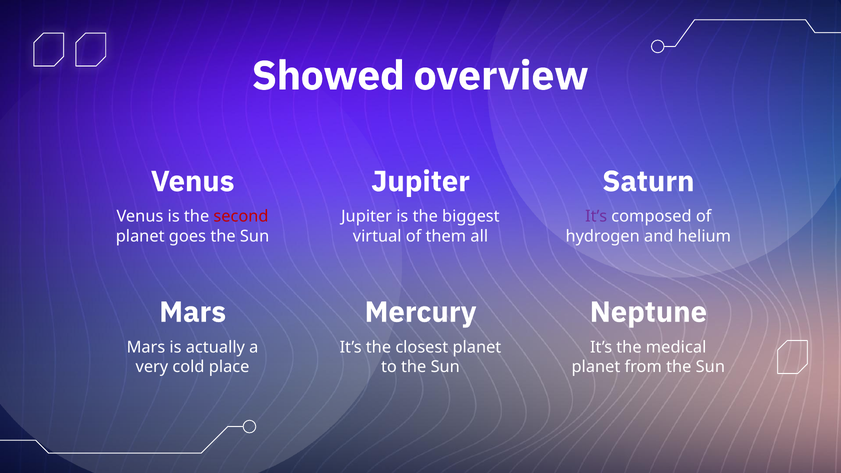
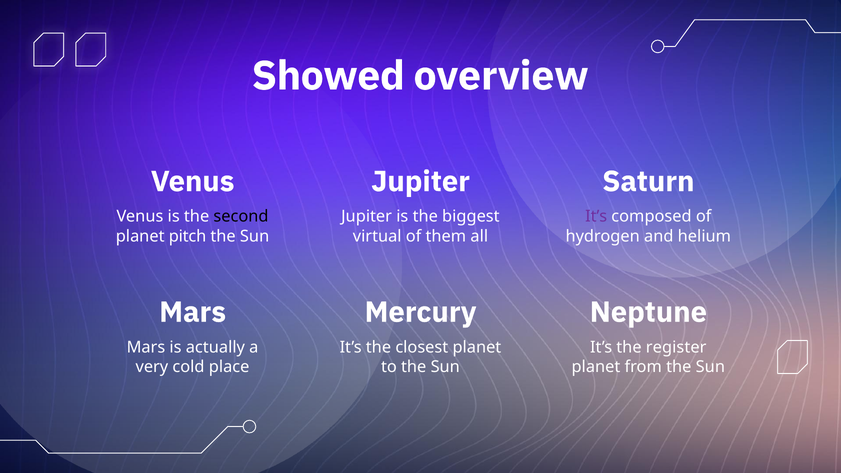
second colour: red -> black
goes: goes -> pitch
medical: medical -> register
